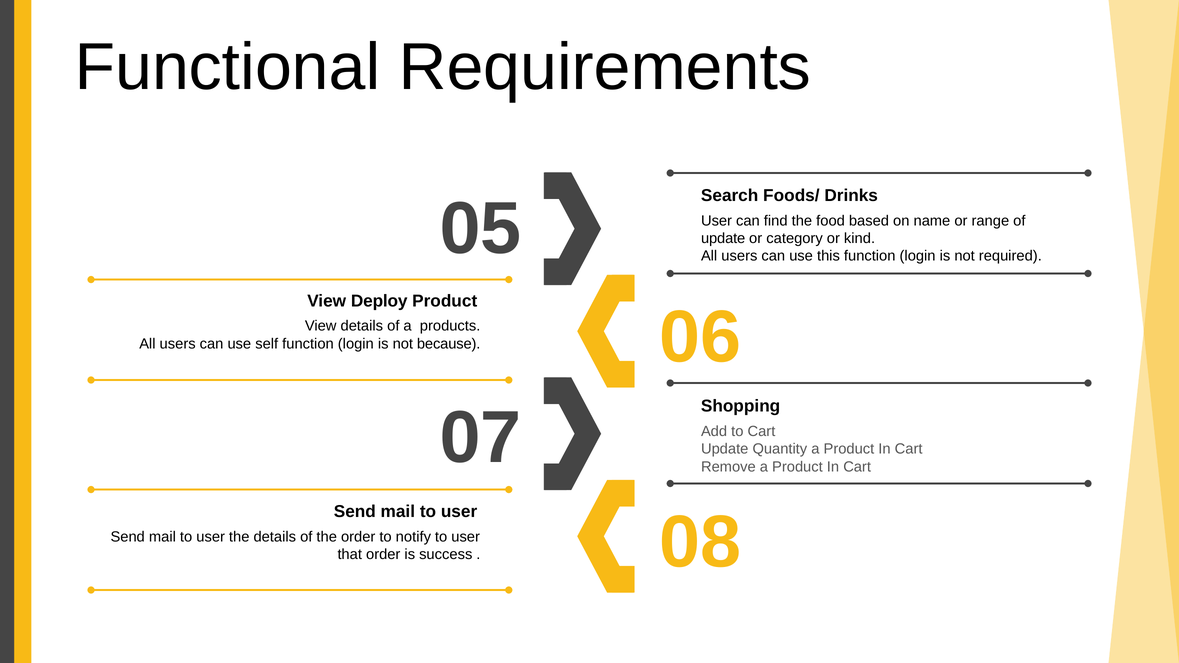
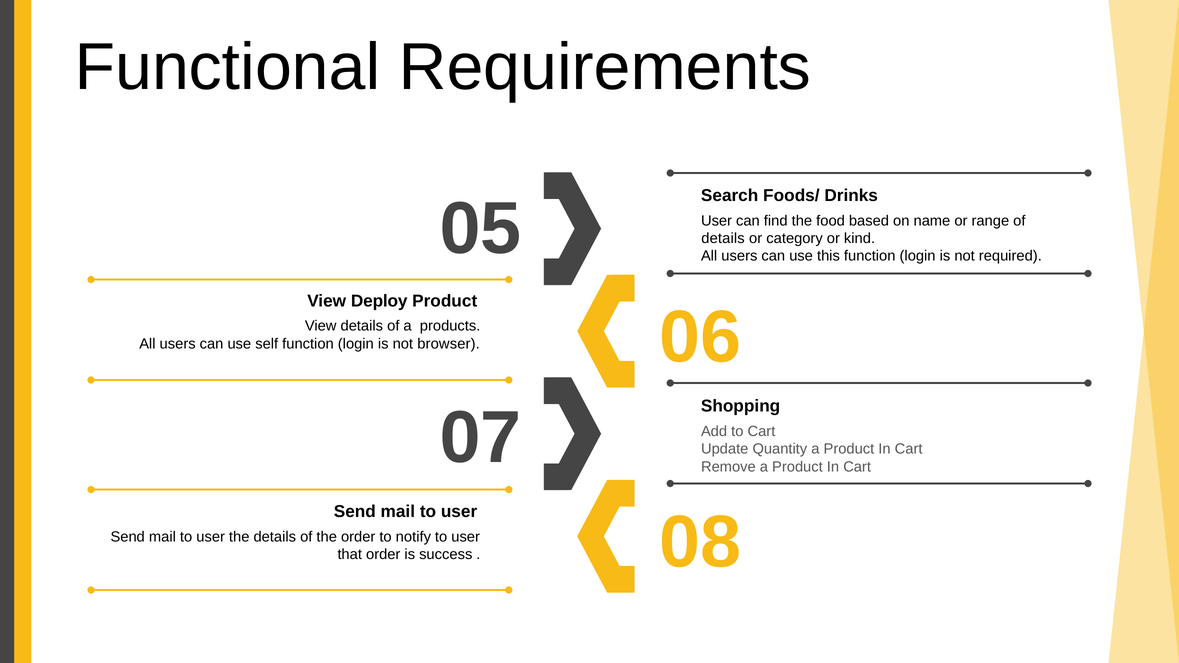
update at (723, 238): update -> details
because: because -> browser
